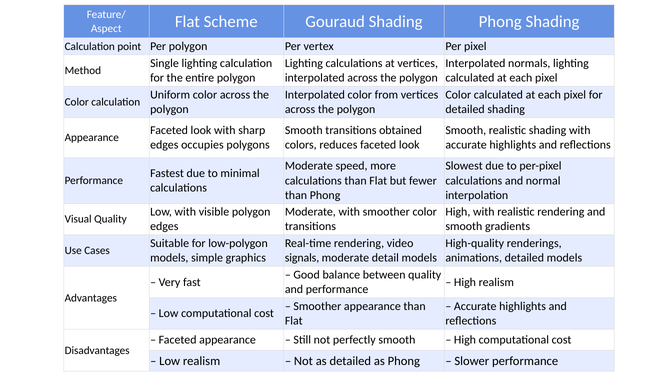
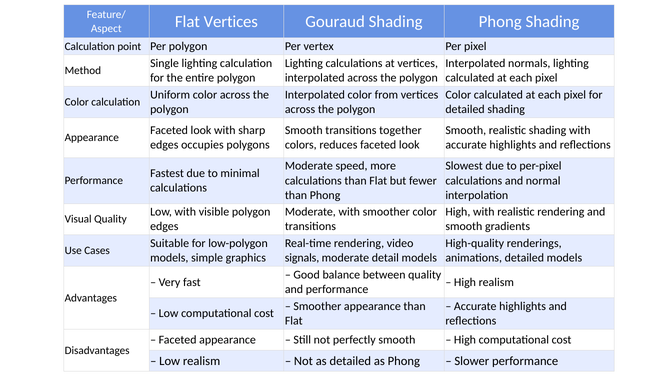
Flat Scheme: Scheme -> Vertices
obtained: obtained -> together
